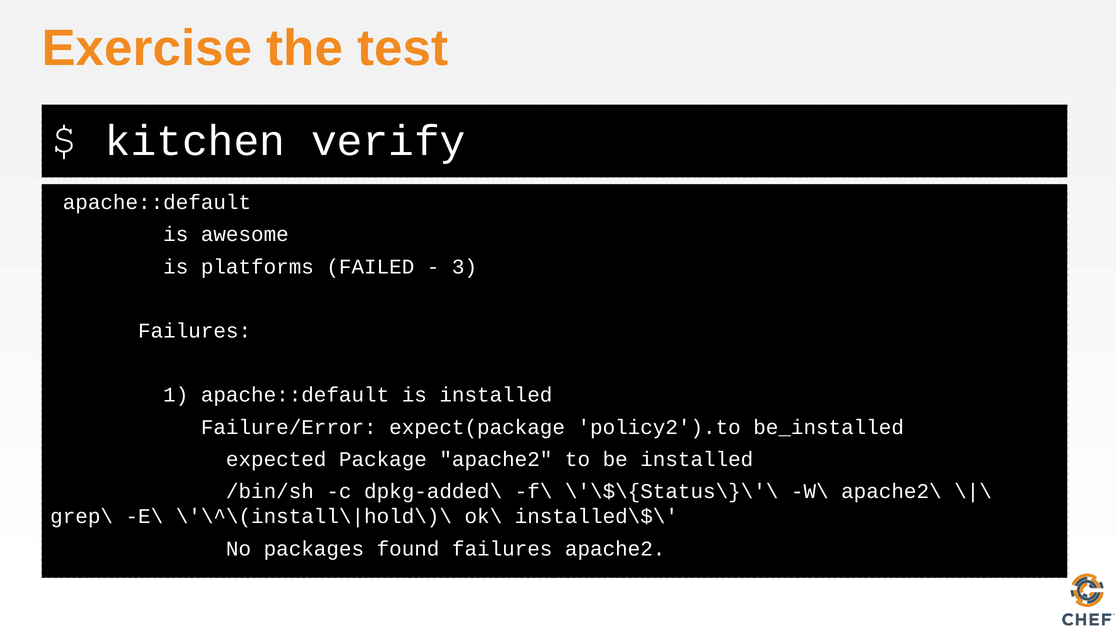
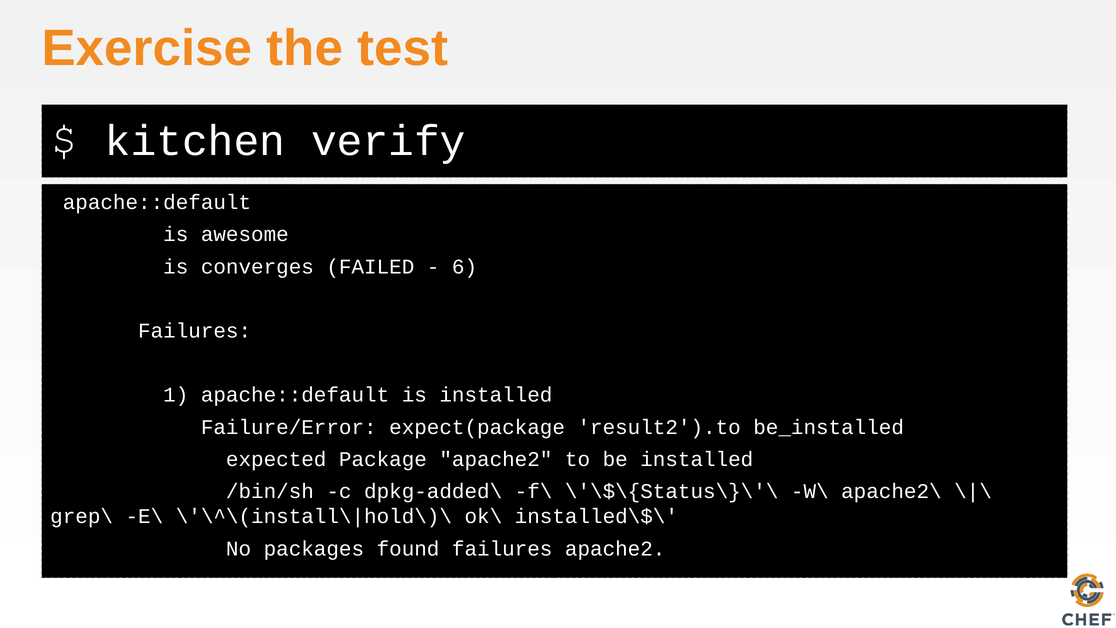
platforms: platforms -> converges
3: 3 -> 6
policy2').to: policy2').to -> result2').to
